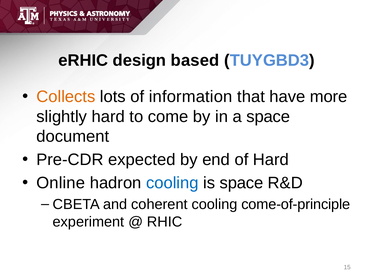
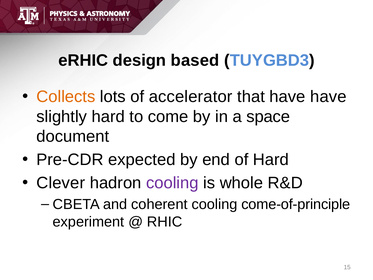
information: information -> accelerator
have more: more -> have
Online: Online -> Clever
cooling at (172, 183) colour: blue -> purple
is space: space -> whole
